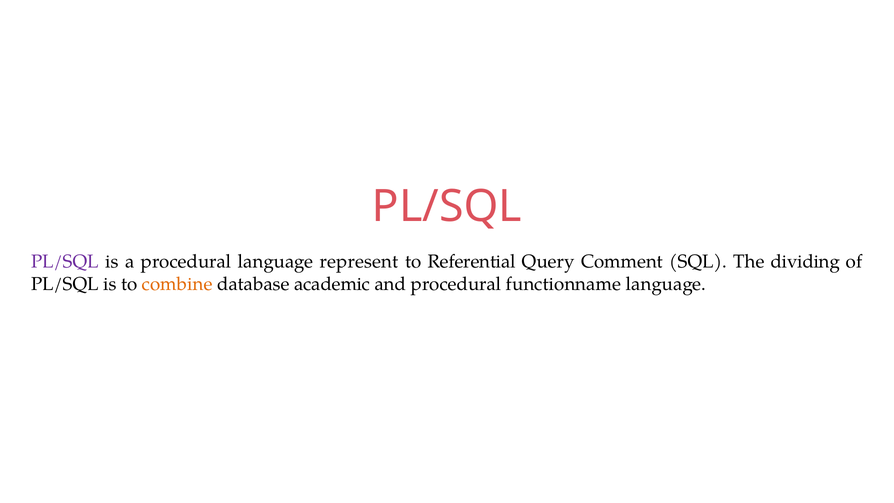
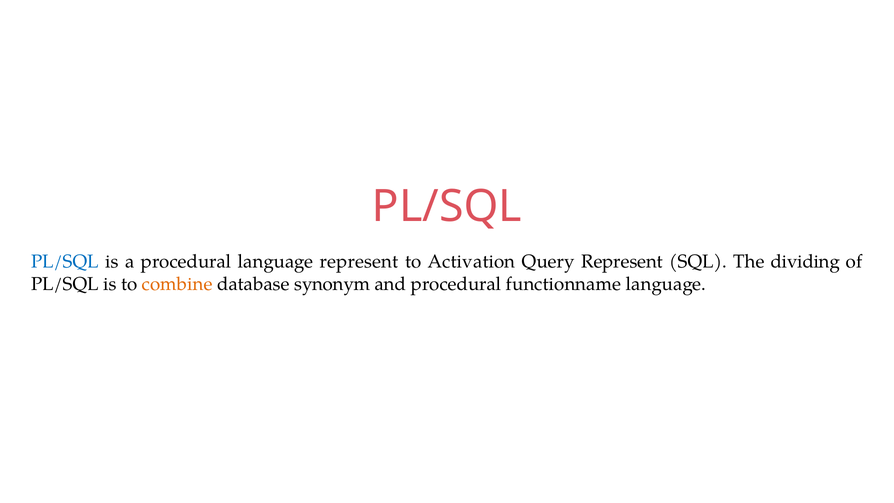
PL/SQL at (65, 262) colour: purple -> blue
Referential: Referential -> Activation
Query Comment: Comment -> Represent
academic: academic -> synonym
